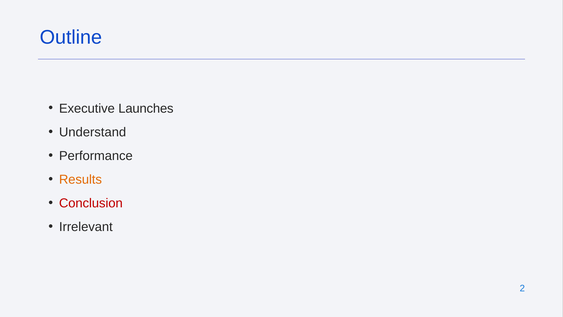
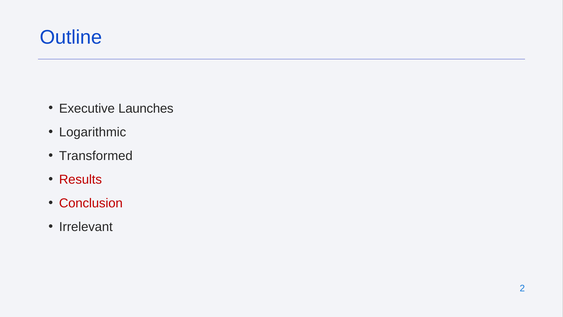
Understand: Understand -> Logarithmic
Performance: Performance -> Transformed
Results colour: orange -> red
